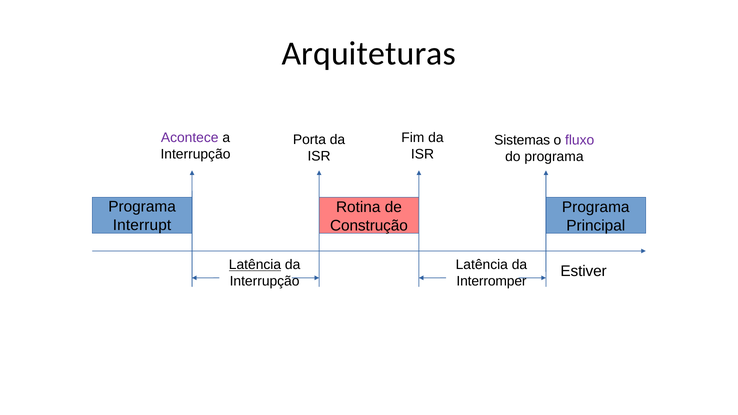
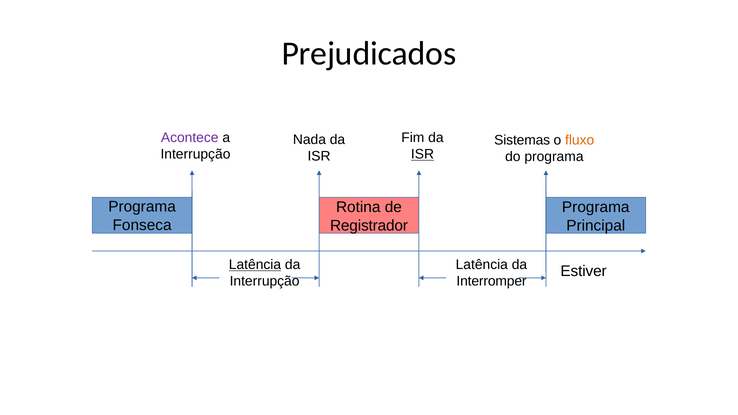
Arquiteturas: Arquiteturas -> Prejudicados
Porta: Porta -> Nada
fluxo colour: purple -> orange
ISR at (422, 154) underline: none -> present
Interrupt: Interrupt -> Fonseca
Construção: Construção -> Registrador
